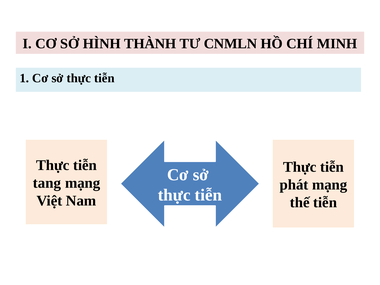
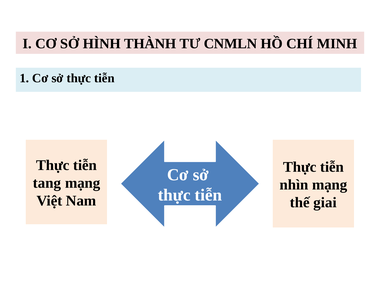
phát: phát -> nhìn
thế tiễn: tiễn -> giai
